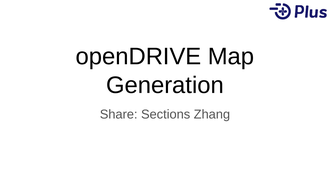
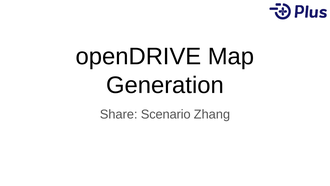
Sections: Sections -> Scenario
